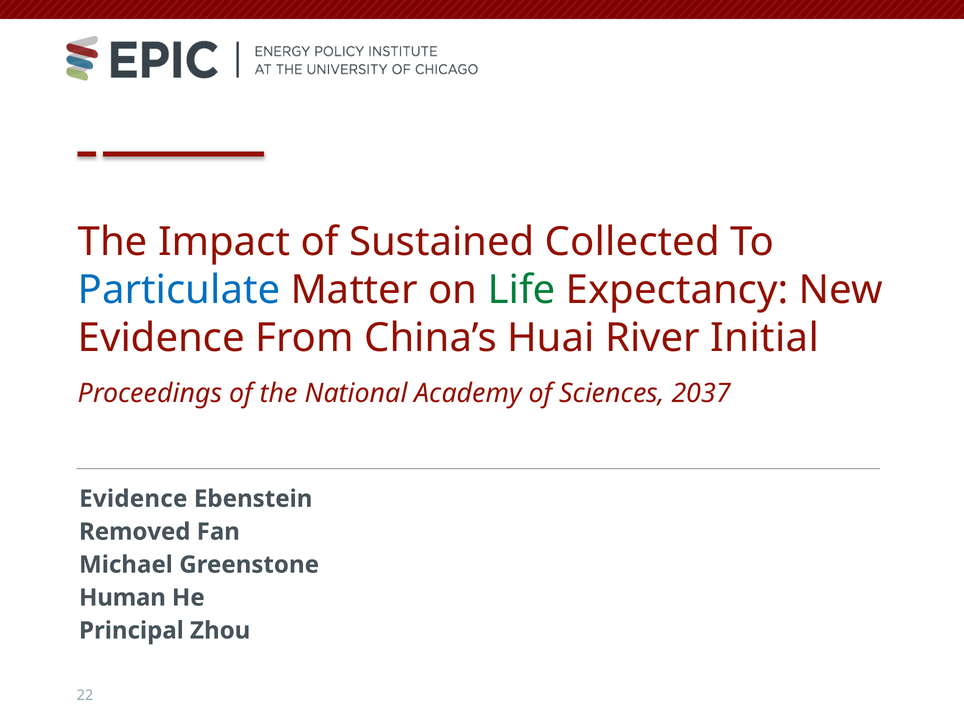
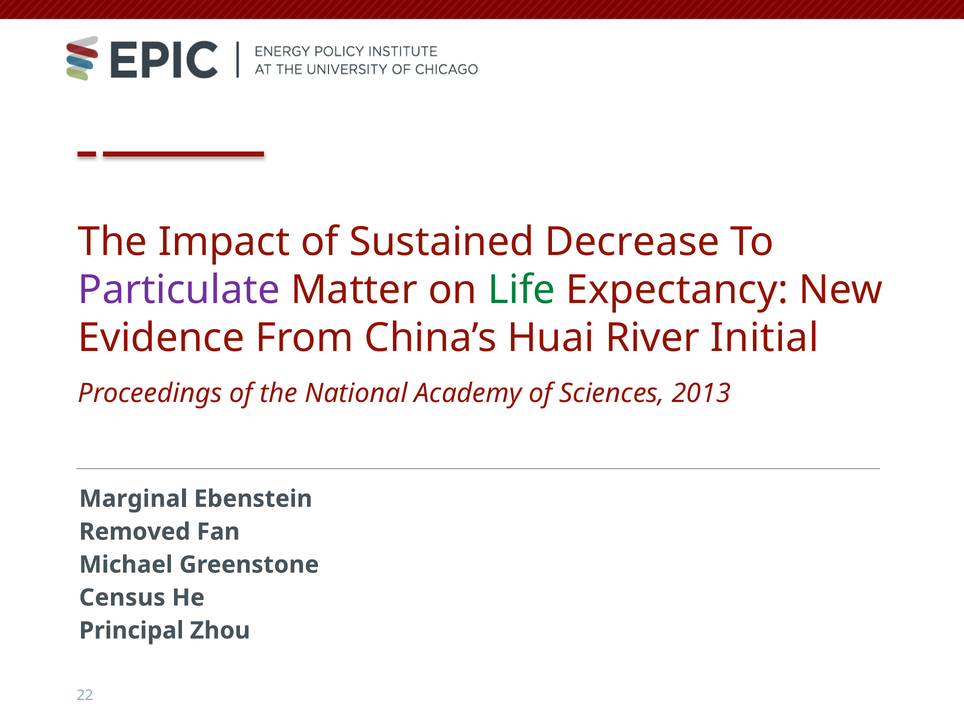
Collected: Collected -> Decrease
Particulate colour: blue -> purple
2037: 2037 -> 2013
Evidence at (133, 499): Evidence -> Marginal
Human: Human -> Census
